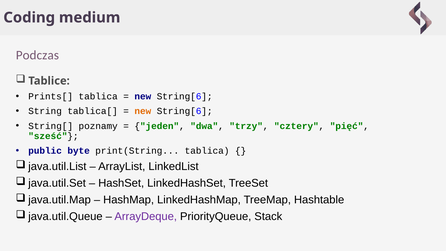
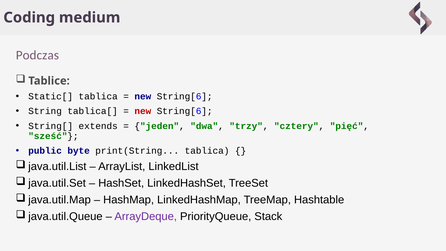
Prints[: Prints[ -> Static[
new at (143, 111) colour: orange -> red
poznamy: poznamy -> extends
